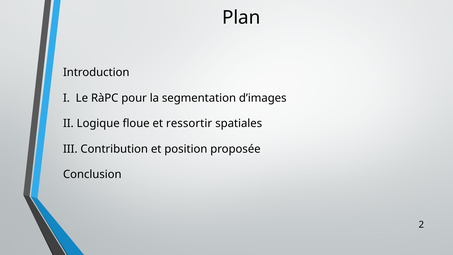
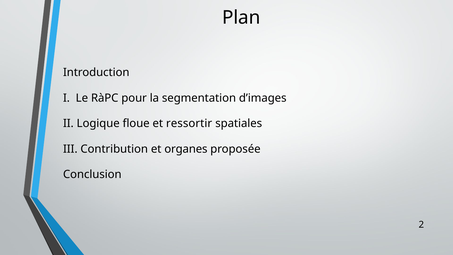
position: position -> organes
